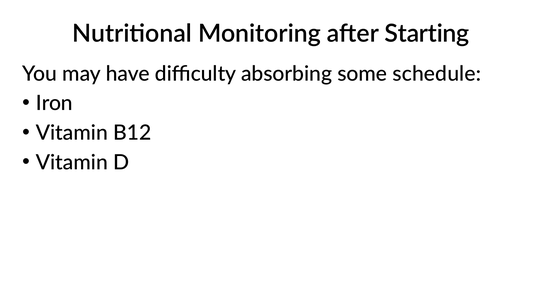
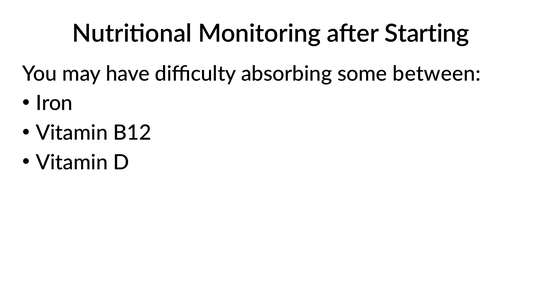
schedule: schedule -> between
